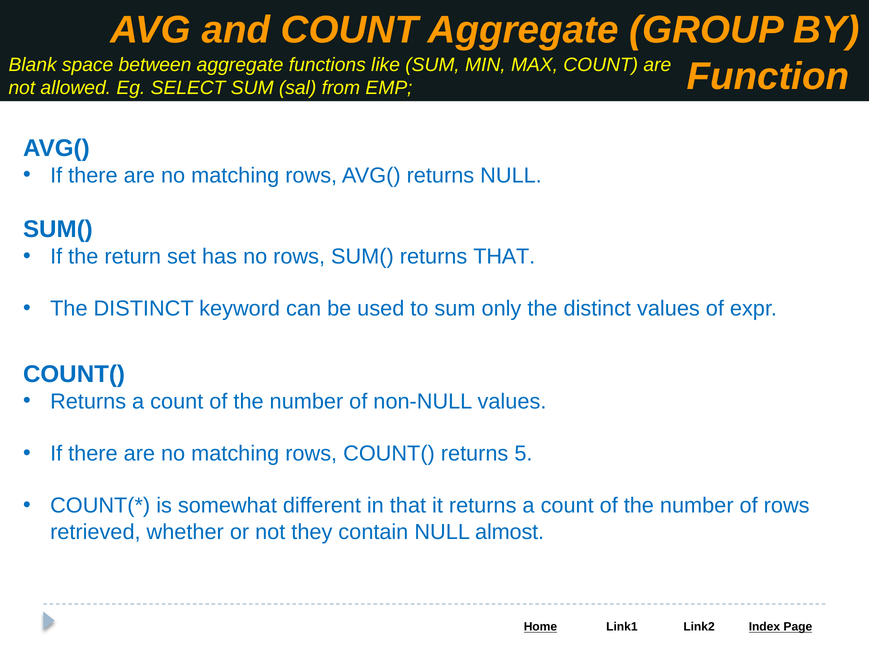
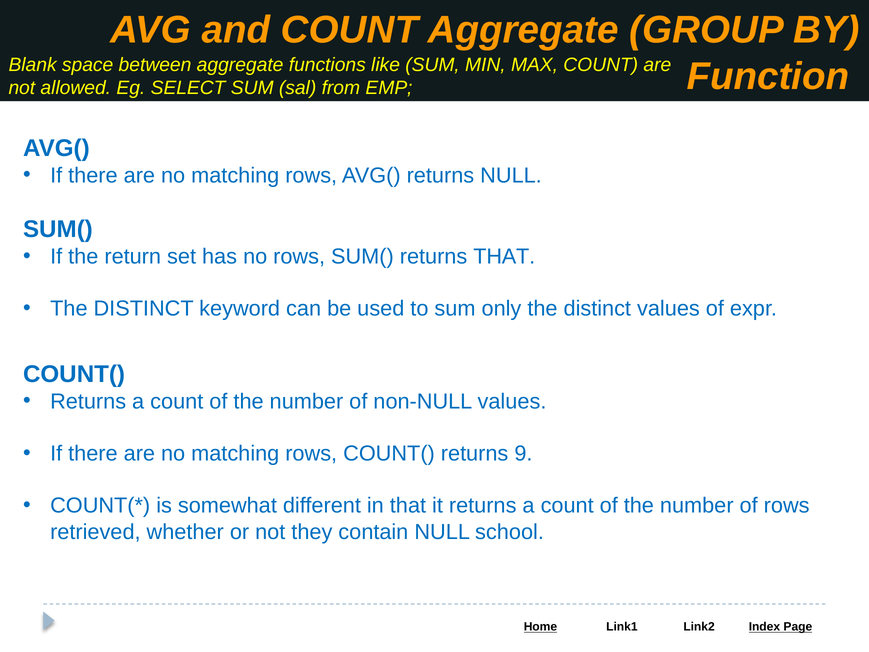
5: 5 -> 9
almost: almost -> school
